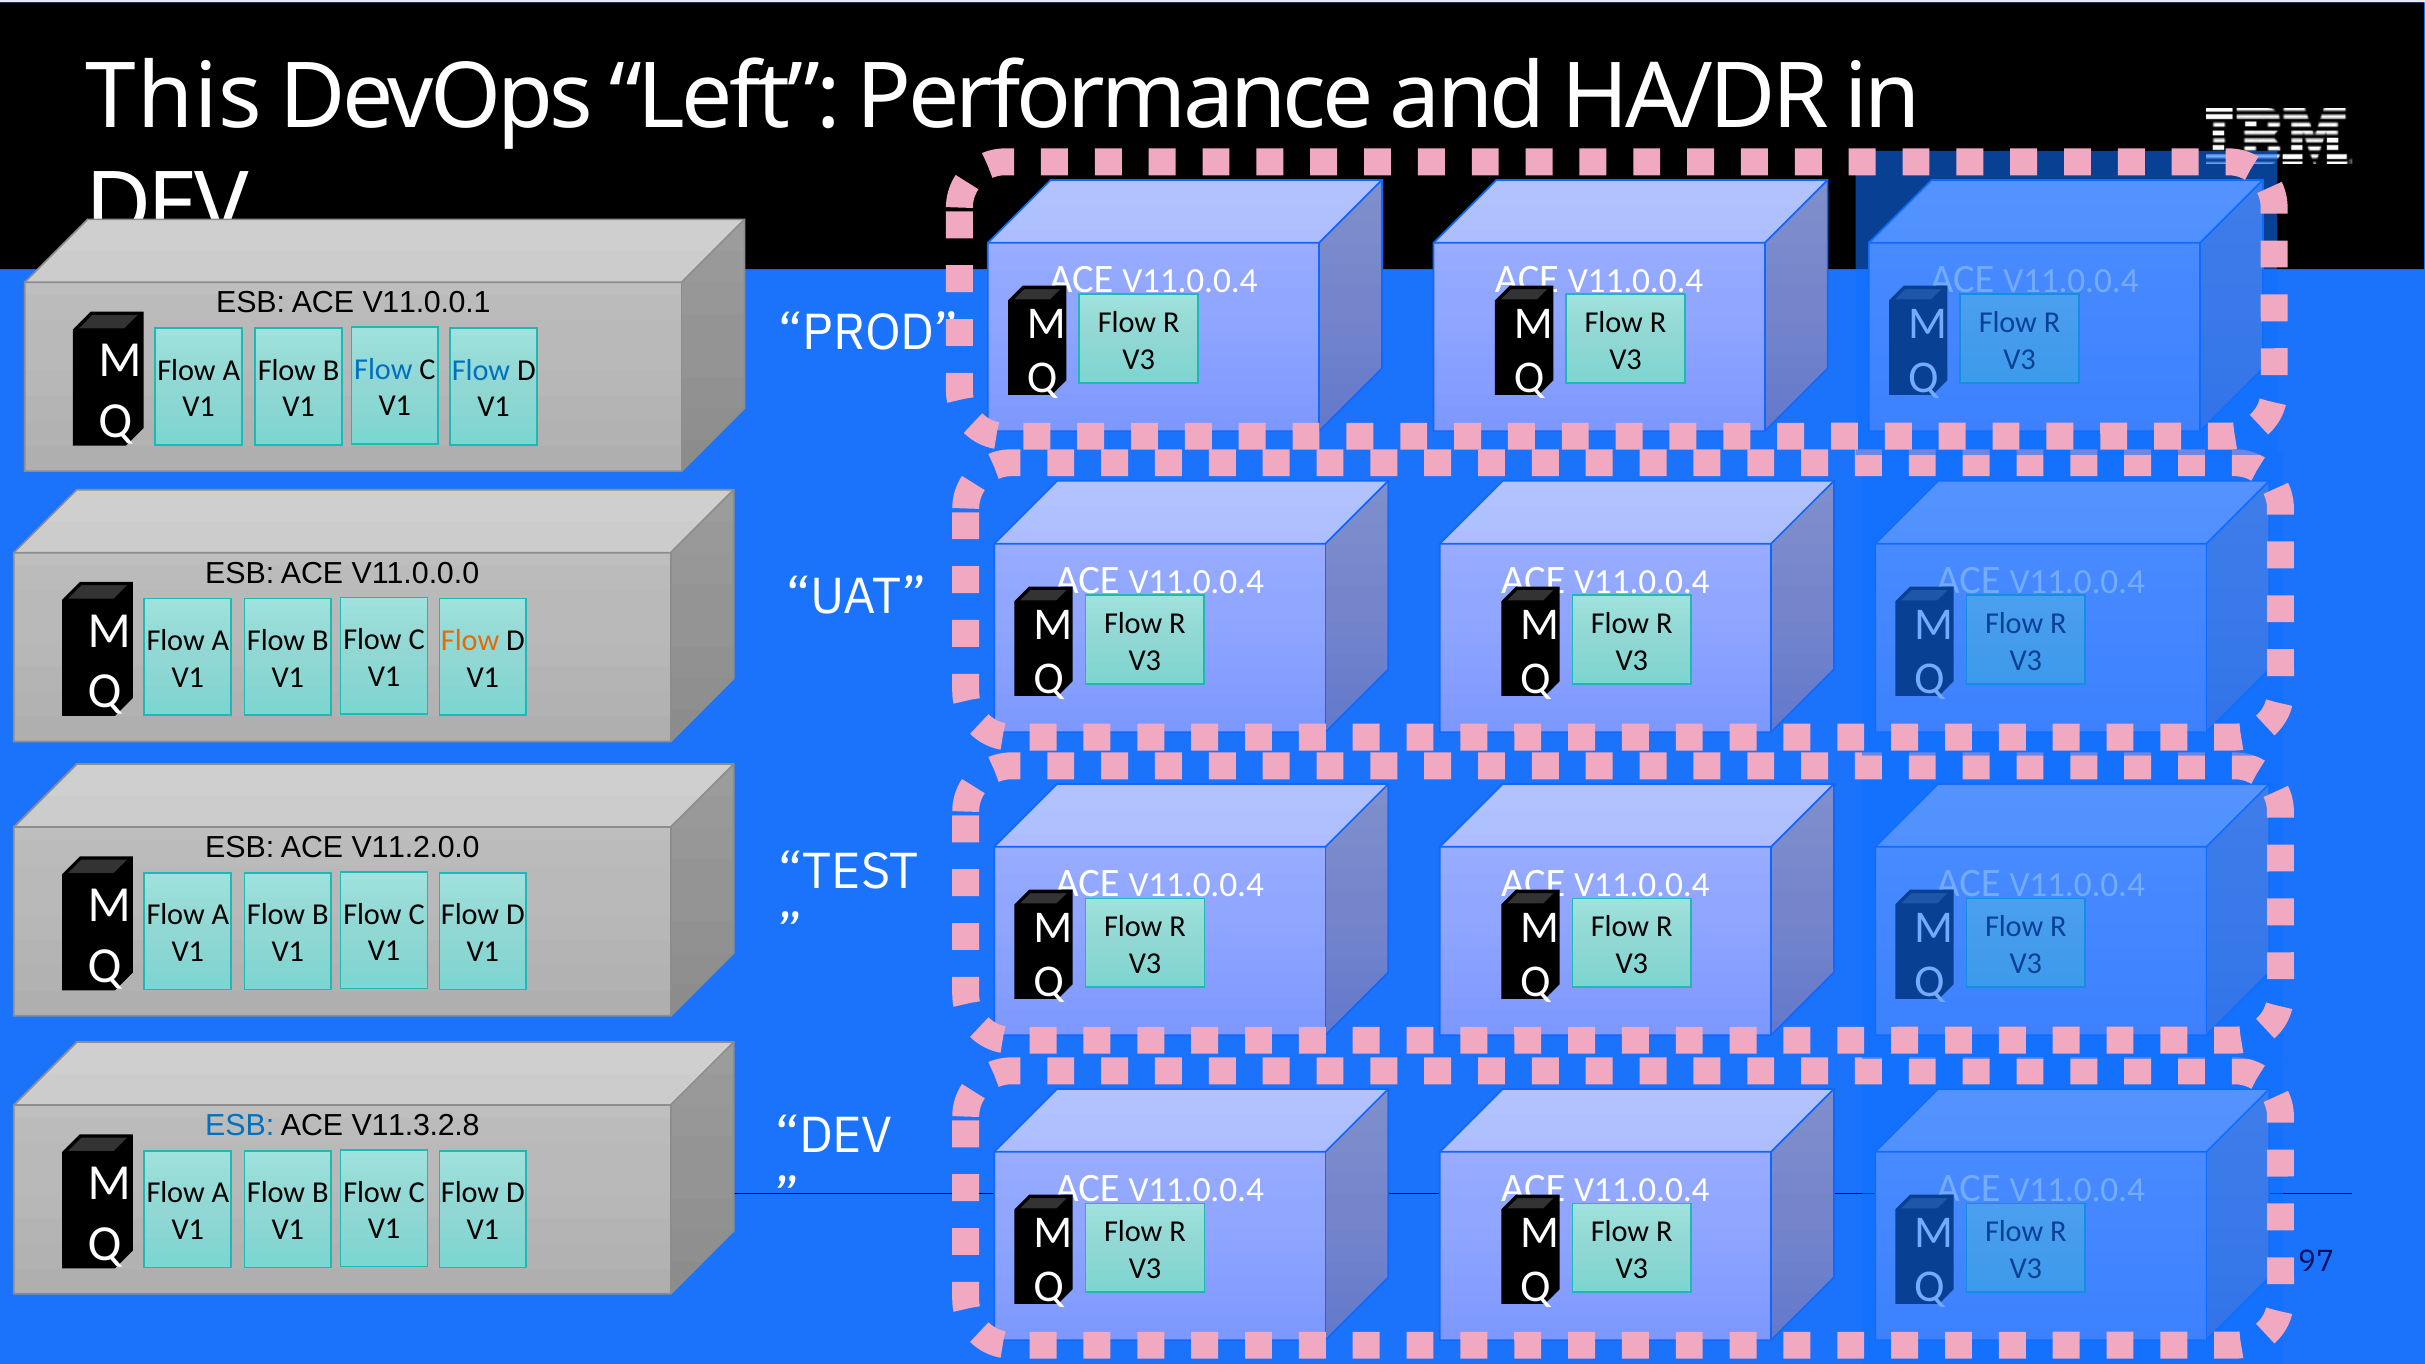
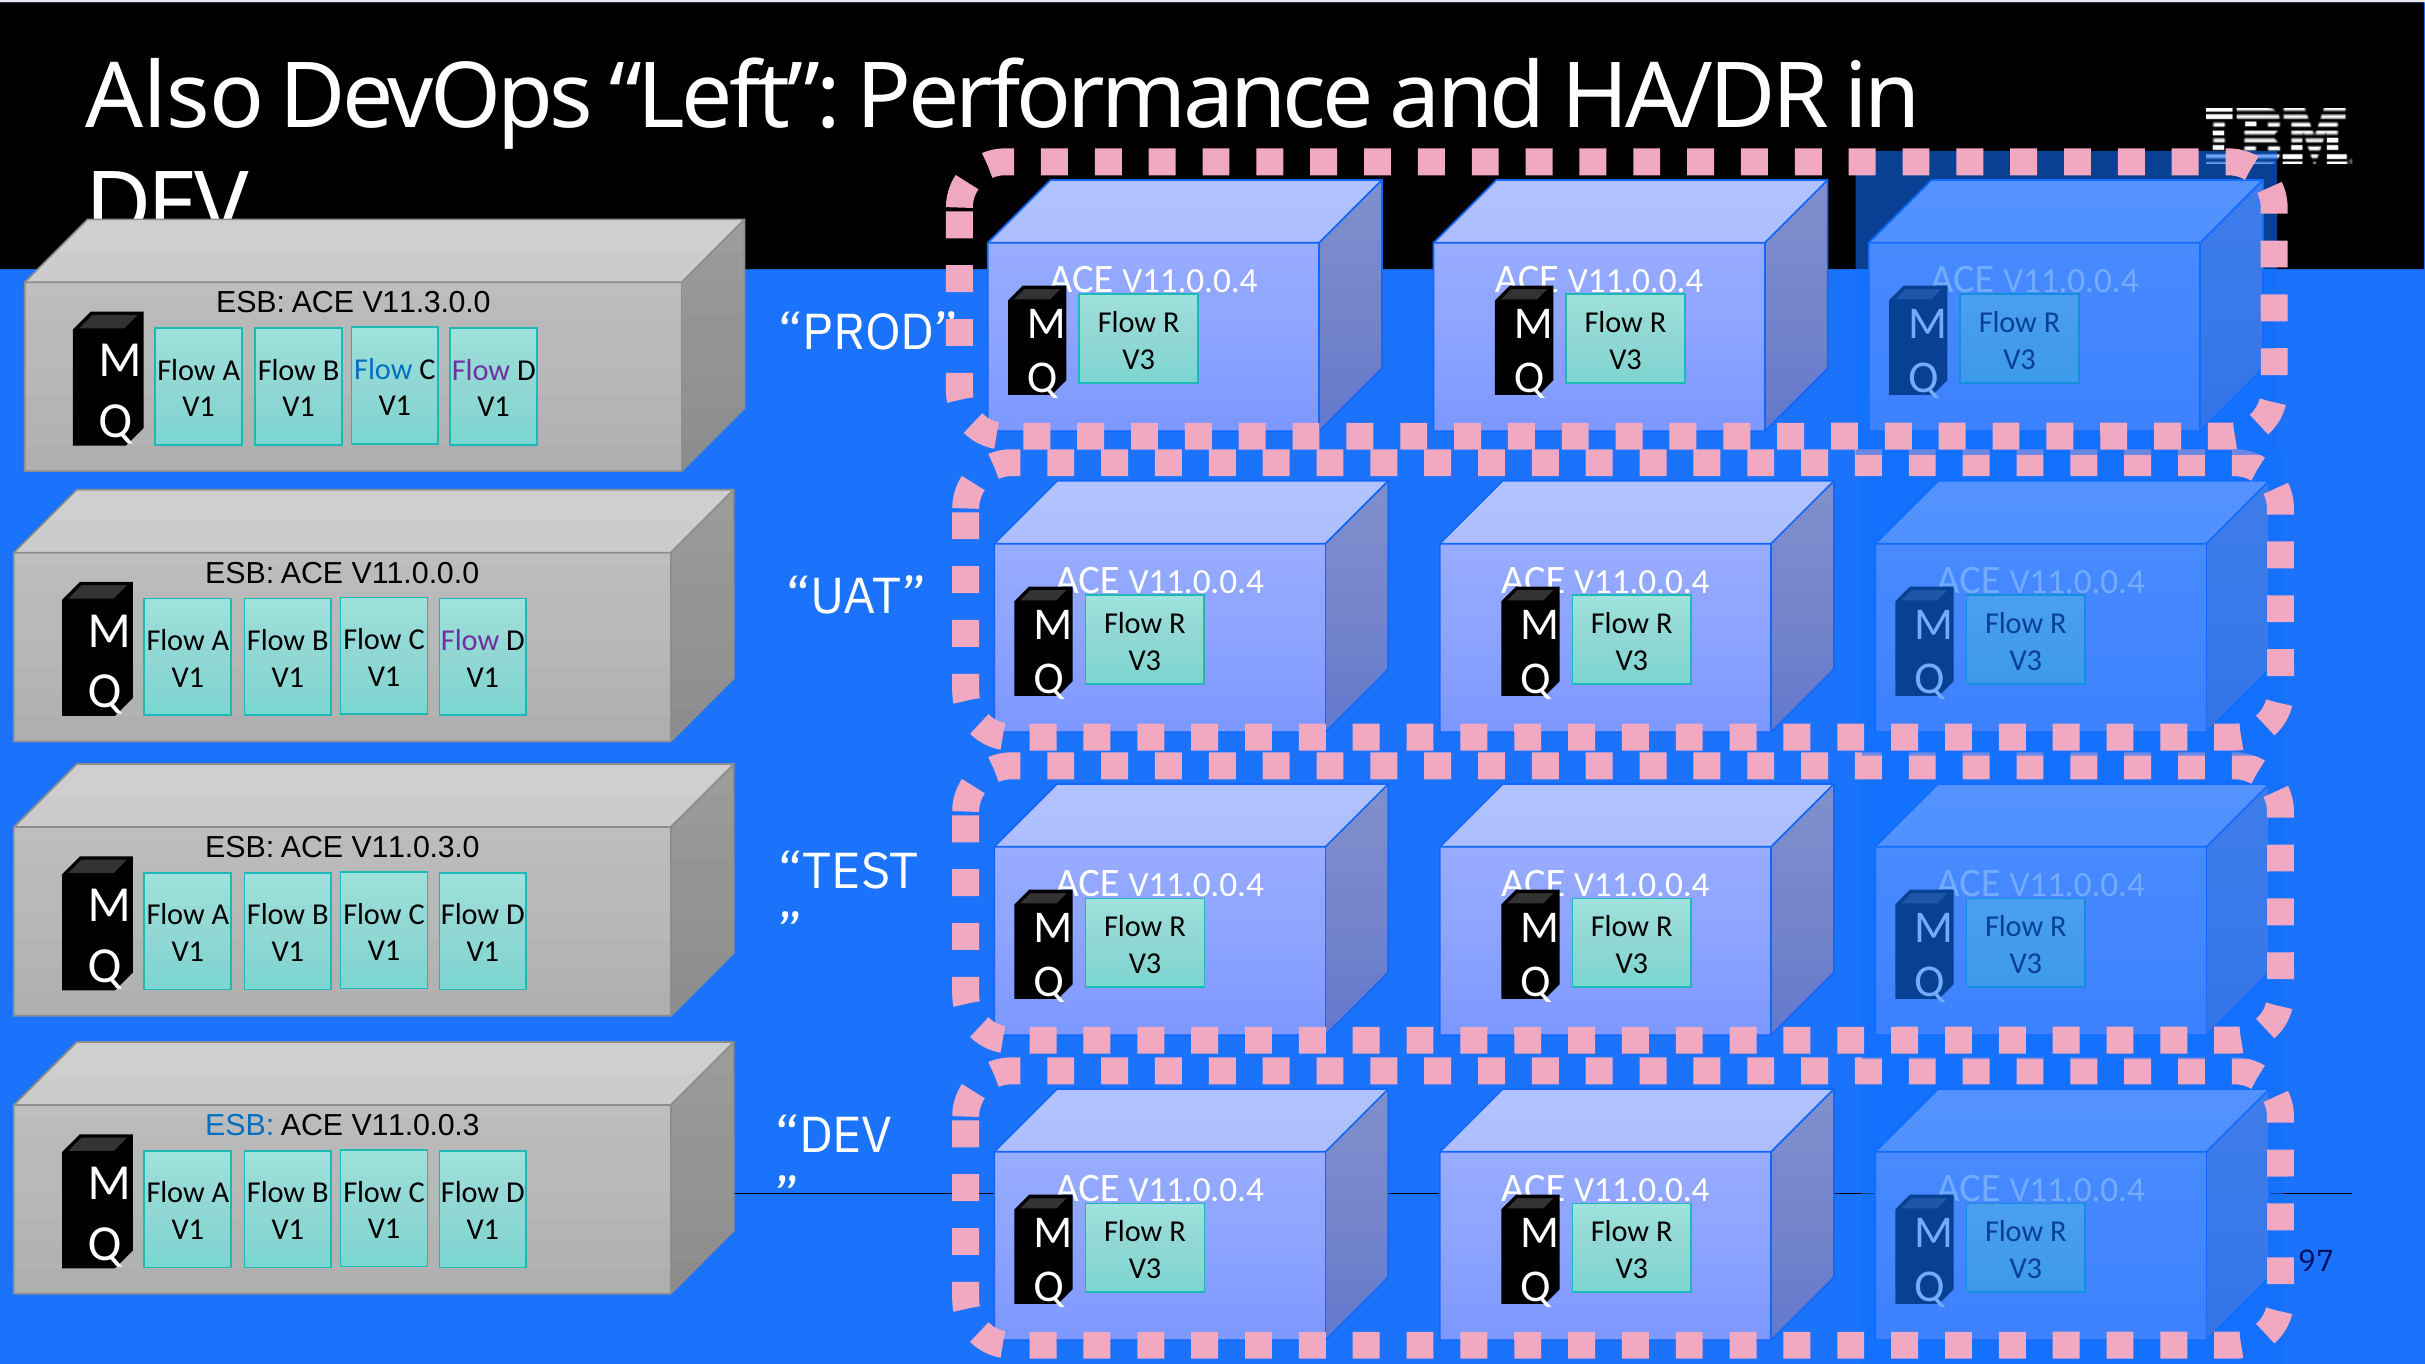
This: This -> Also
V11.0.0.1: V11.0.0.1 -> V11.3.0.0
Flow at (481, 370) colour: blue -> purple
Flow at (470, 641) colour: orange -> purple
V11.2.0.0: V11.2.0.0 -> V11.0.3.0
V11.3.2.8: V11.3.2.8 -> V11.0.0.3
